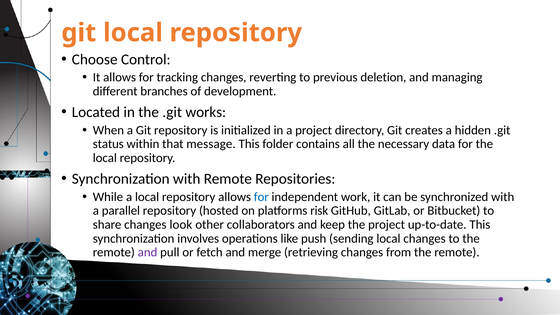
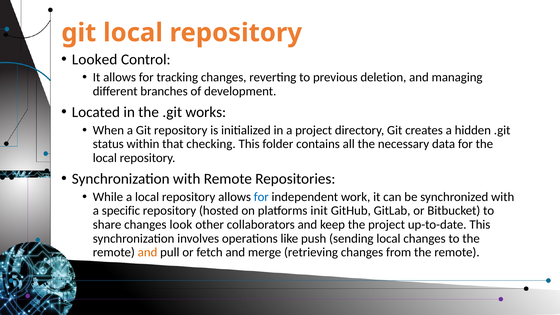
Choose: Choose -> Looked
message: message -> checking
parallel: parallel -> specific
risk: risk -> init
and at (148, 252) colour: purple -> orange
